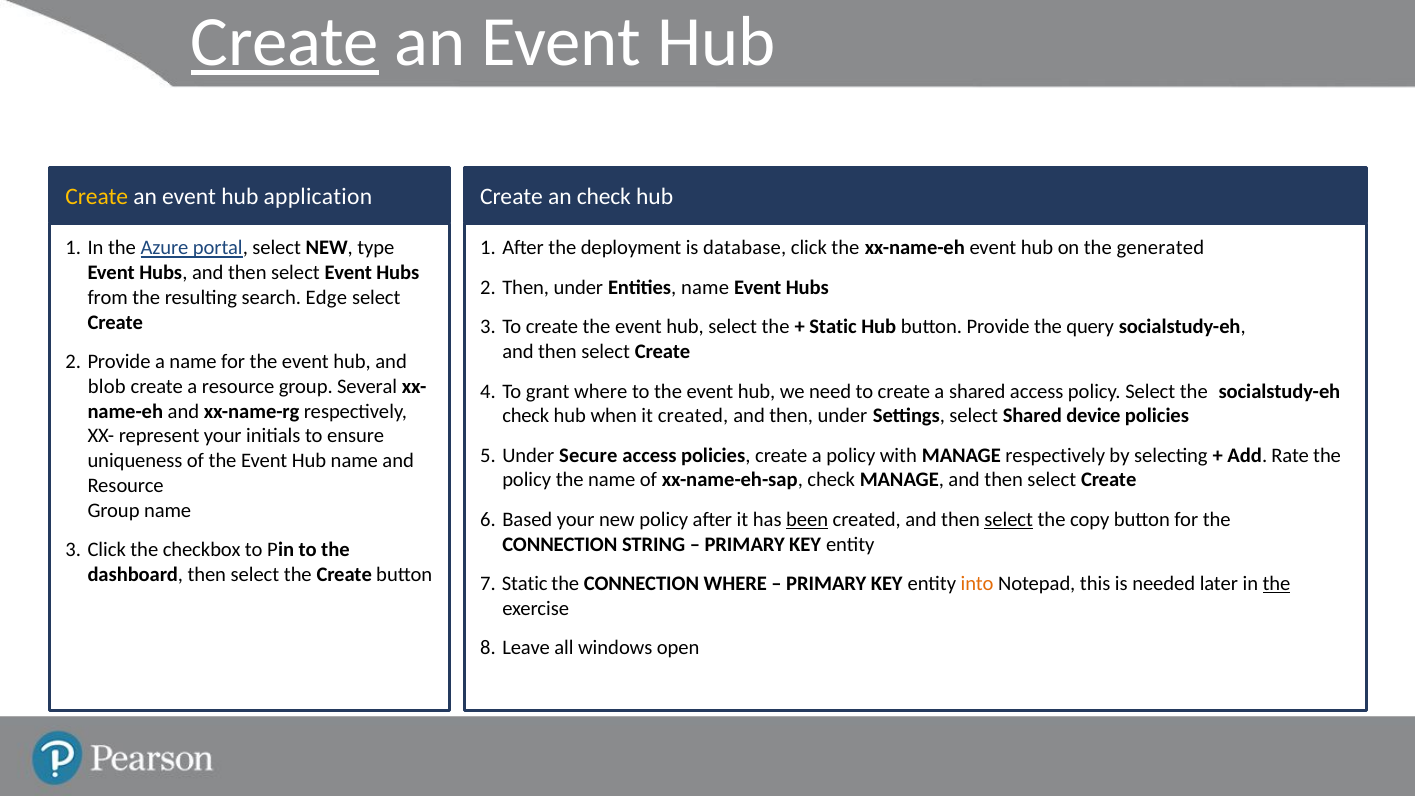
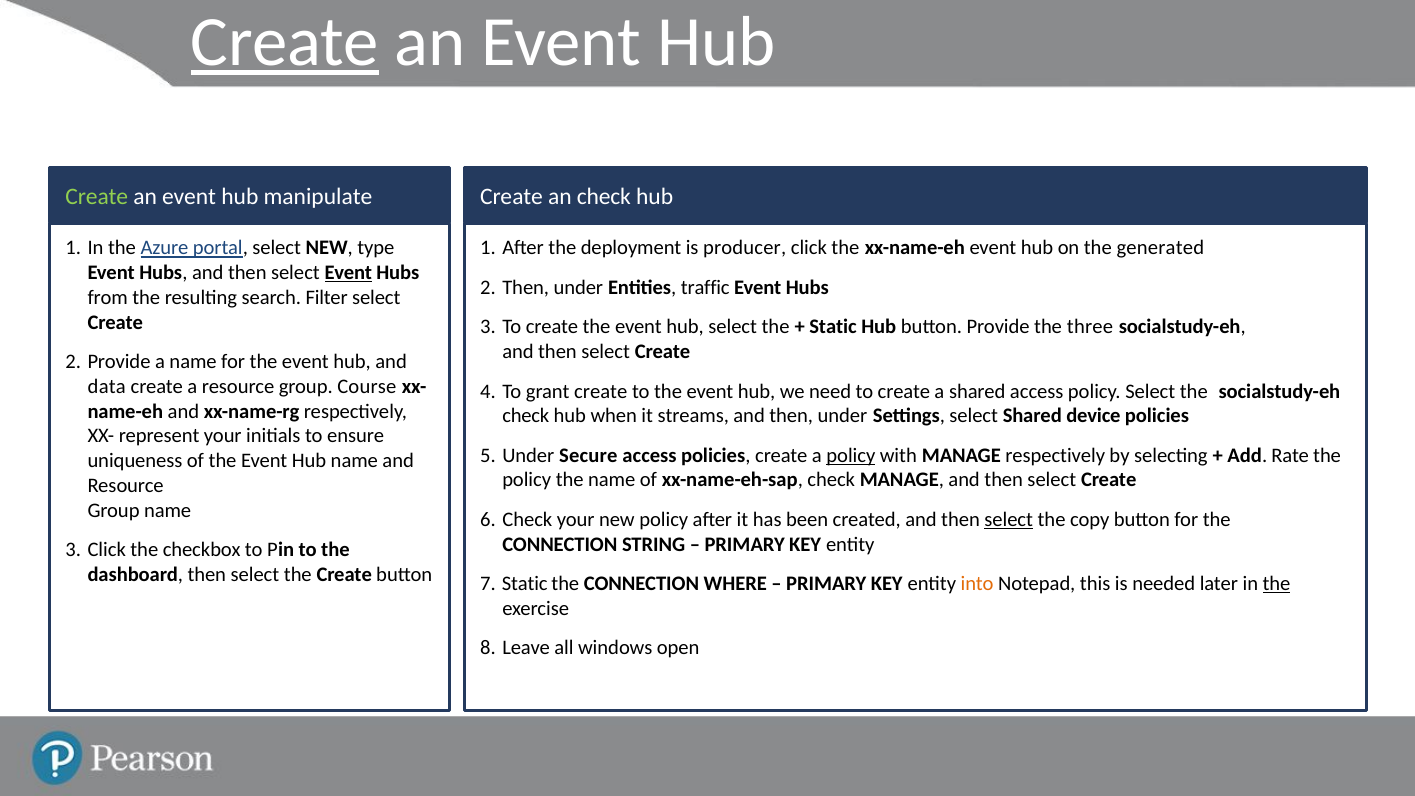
Create at (97, 196) colour: yellow -> light green
application: application -> manipulate
database: database -> producer
Event at (348, 273) underline: none -> present
Entities name: name -> traffic
Edge: Edge -> Filter
query: query -> three
blob: blob -> data
Several: Several -> Course
grant where: where -> create
it created: created -> streams
policy at (851, 455) underline: none -> present
Based at (527, 520): Based -> Check
been underline: present -> none
